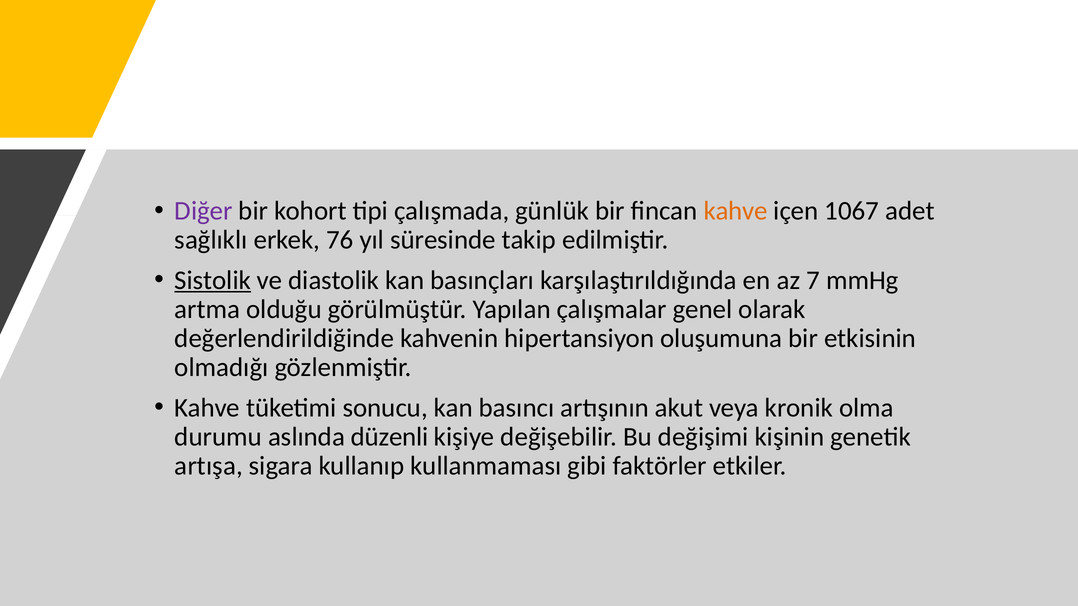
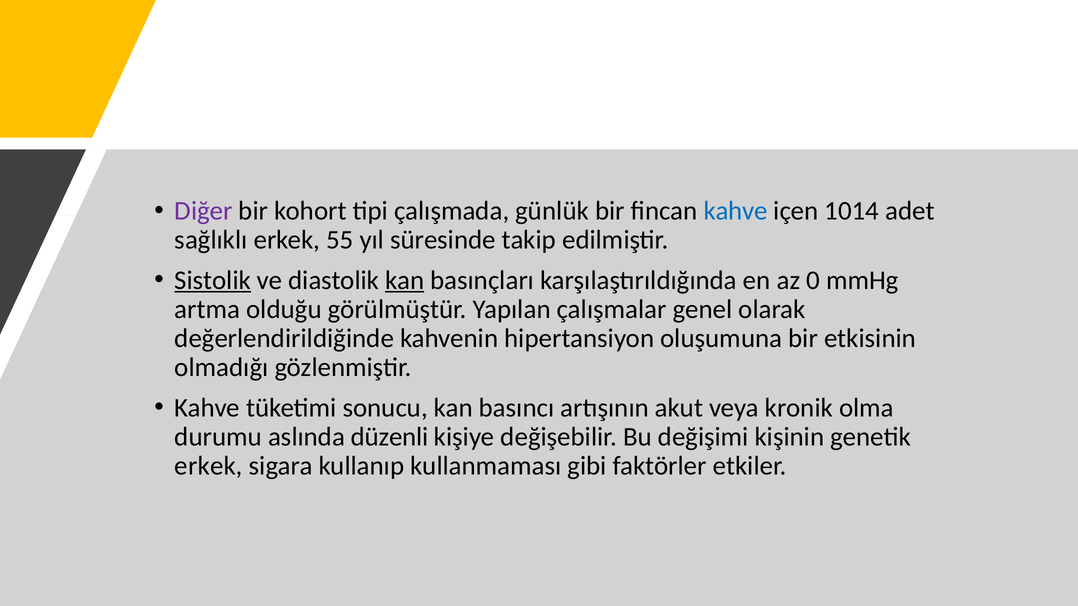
kahve at (735, 211) colour: orange -> blue
1067: 1067 -> 1014
76: 76 -> 55
kan at (405, 280) underline: none -> present
7: 7 -> 0
artışa at (209, 466): artışa -> erkek
